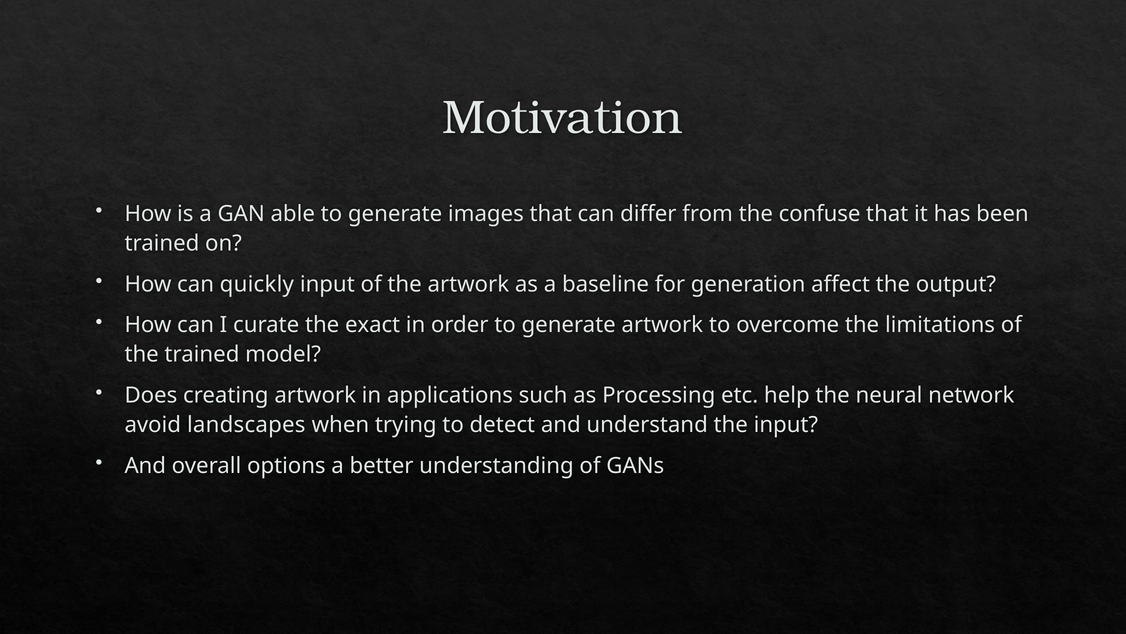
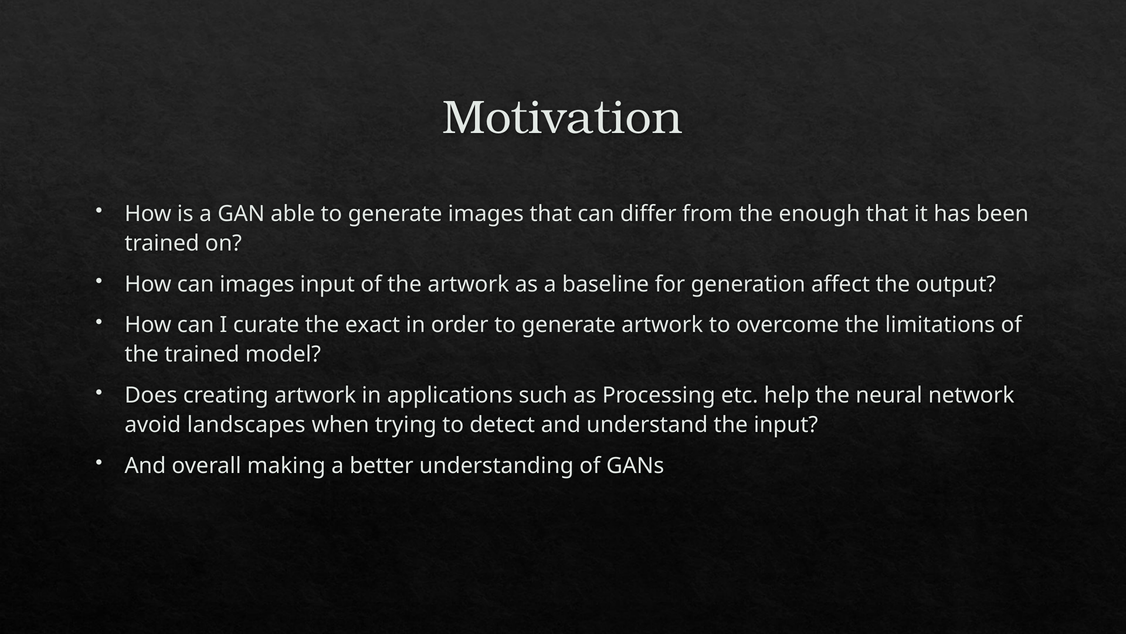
confuse: confuse -> enough
can quickly: quickly -> images
options: options -> making
